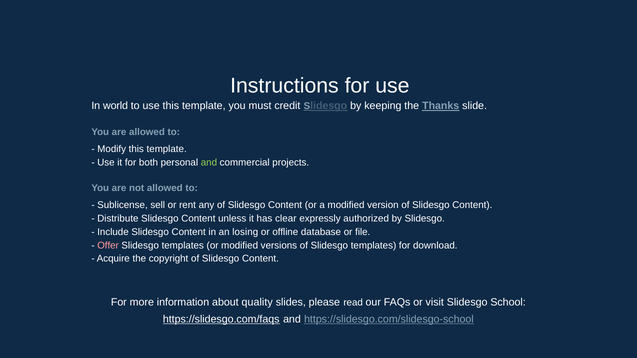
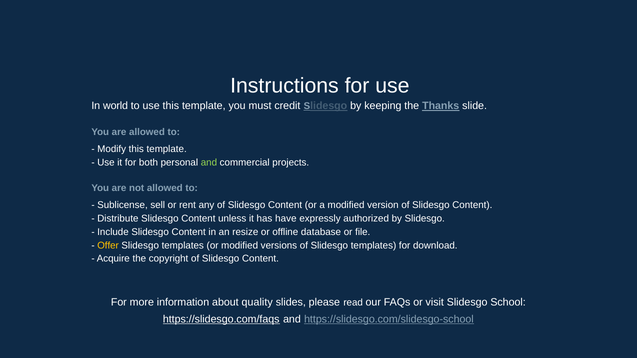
clear: clear -> have
losing: losing -> resize
Offer colour: pink -> yellow
